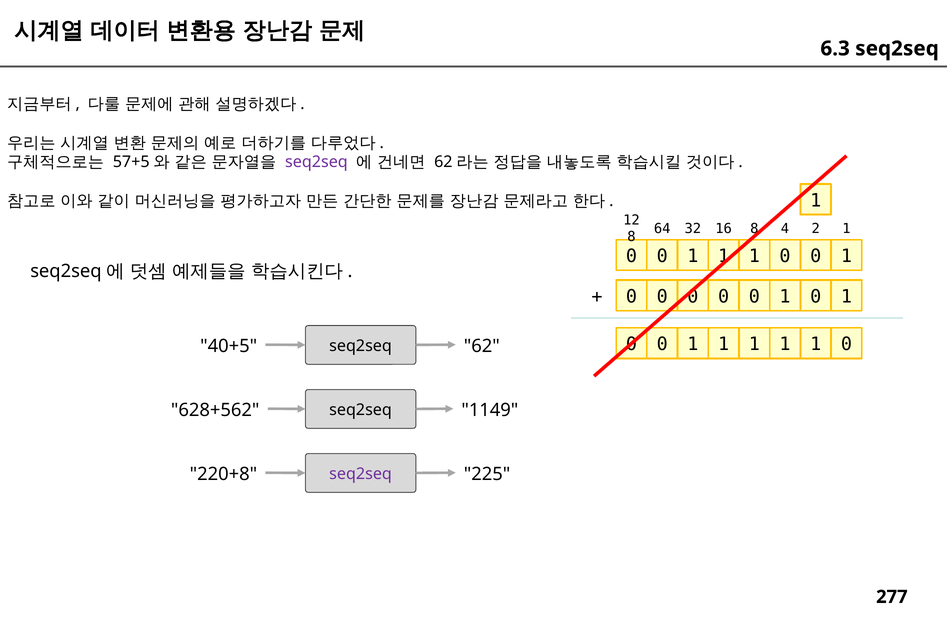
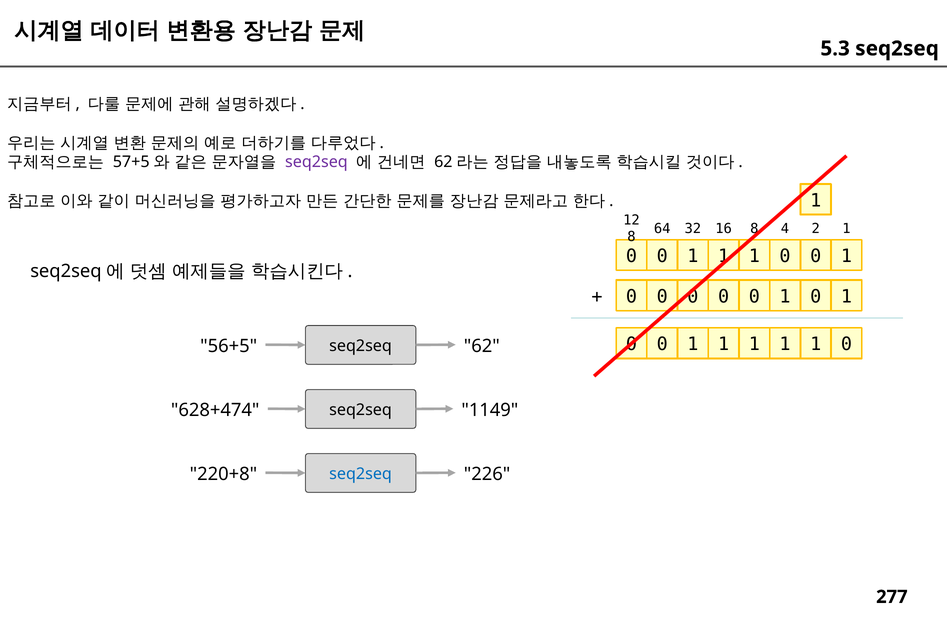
6.3: 6.3 -> 5.3
40+5: 40+5 -> 56+5
628+562: 628+562 -> 628+474
225: 225 -> 226
seq2seq at (361, 474) colour: purple -> blue
